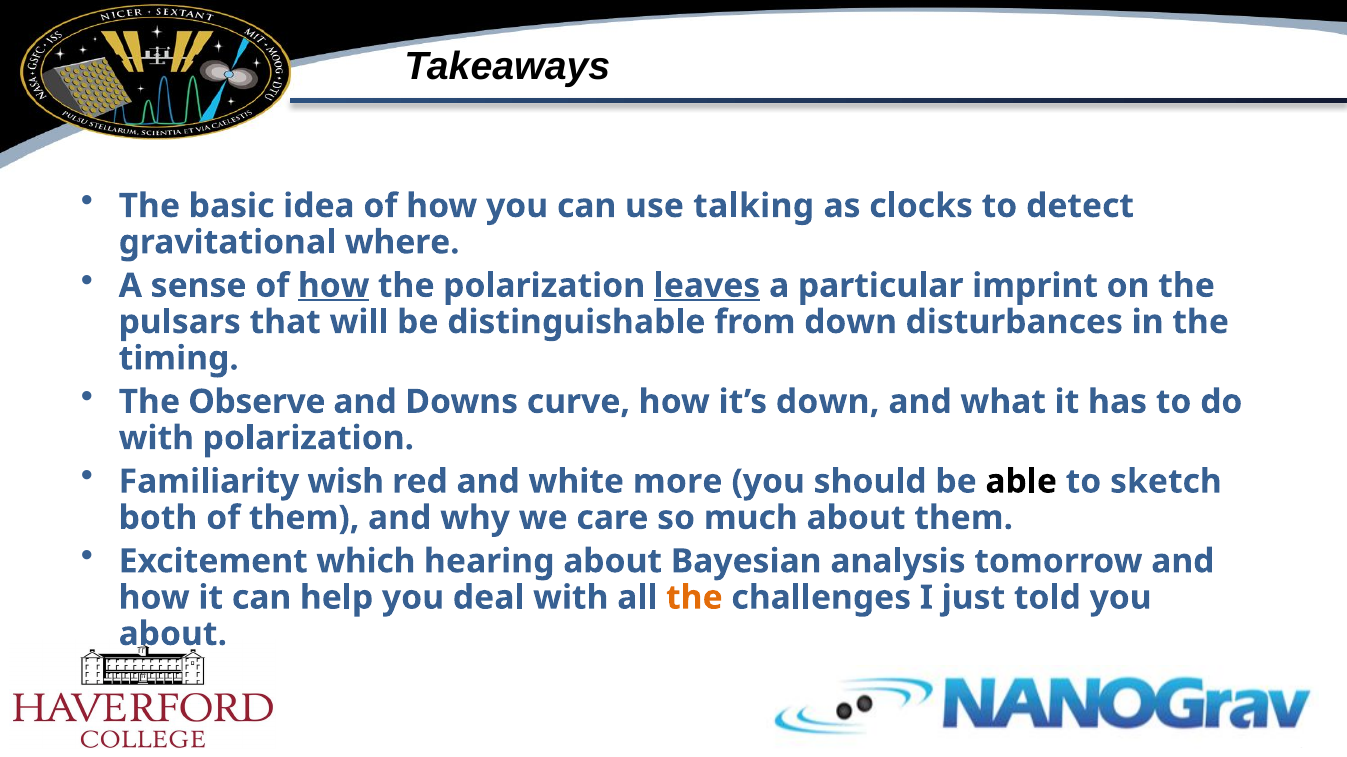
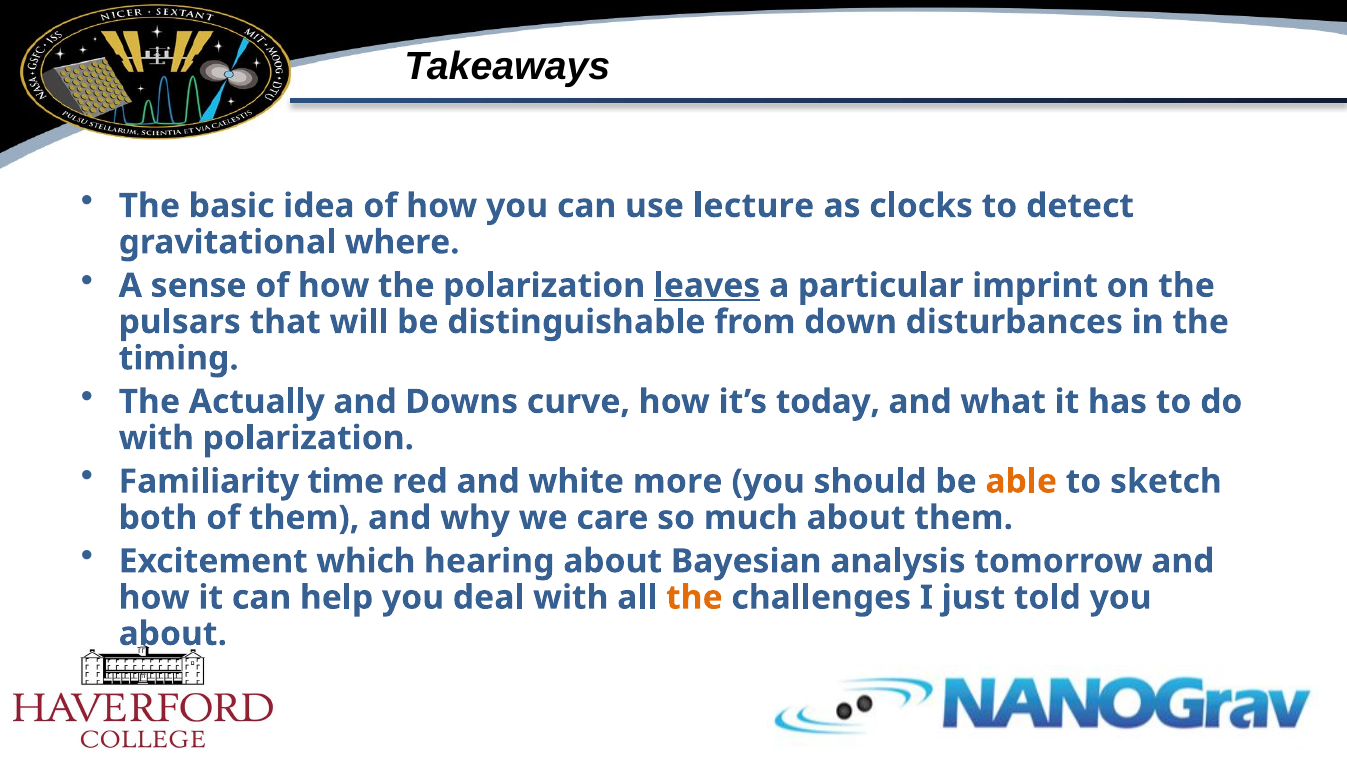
talking: talking -> lecture
how at (334, 286) underline: present -> none
Observe: Observe -> Actually
it’s down: down -> today
wish: wish -> time
able colour: black -> orange
